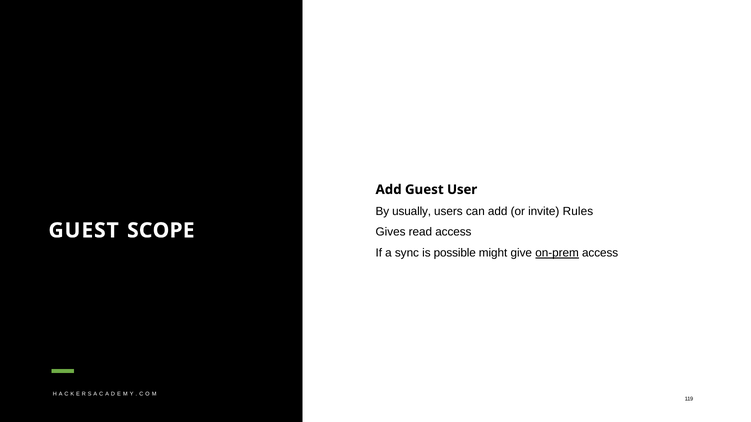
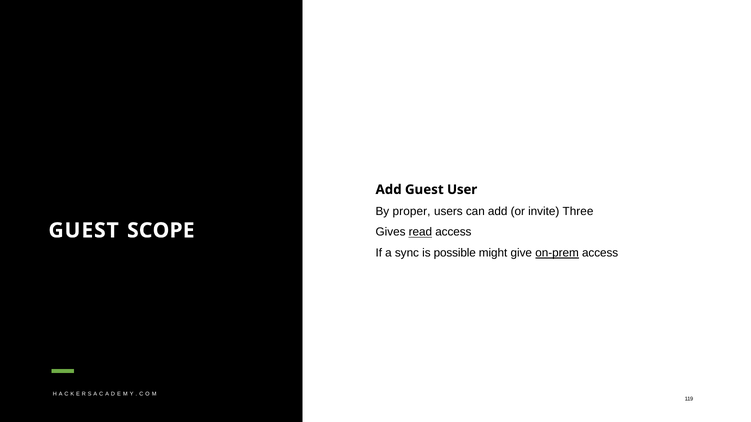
usually: usually -> proper
Rules: Rules -> Three
read underline: none -> present
